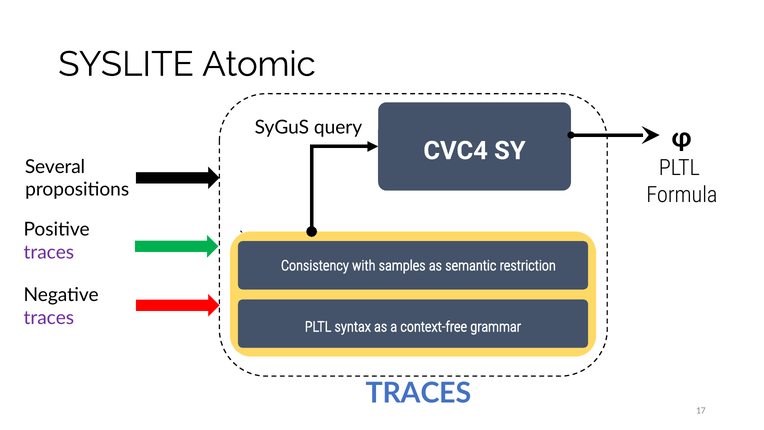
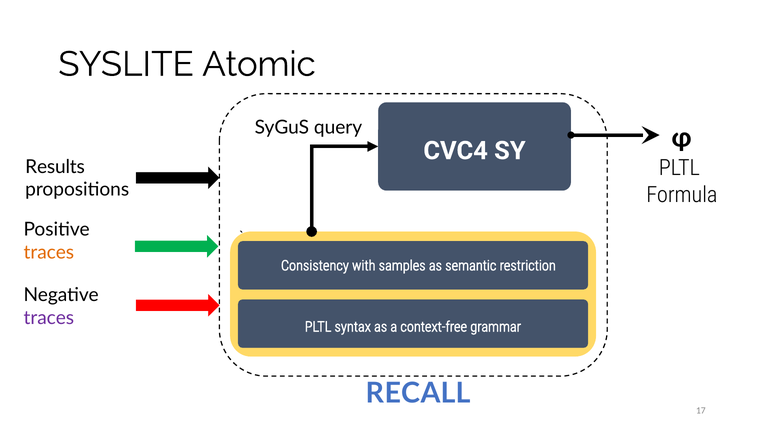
Several: Several -> Results
traces at (49, 252) colour: purple -> orange
TRACES at (419, 393): TRACES -> RECALL
